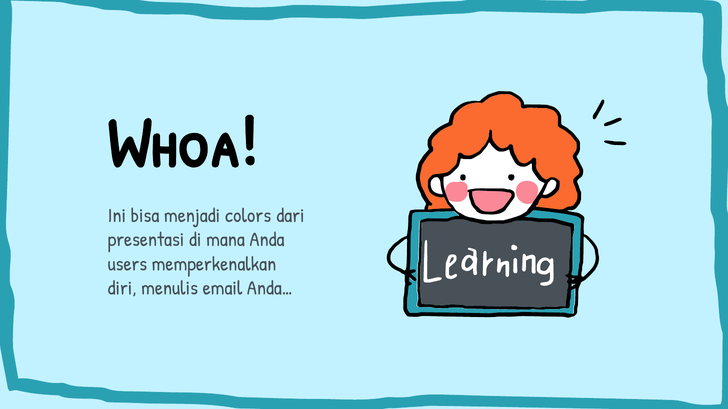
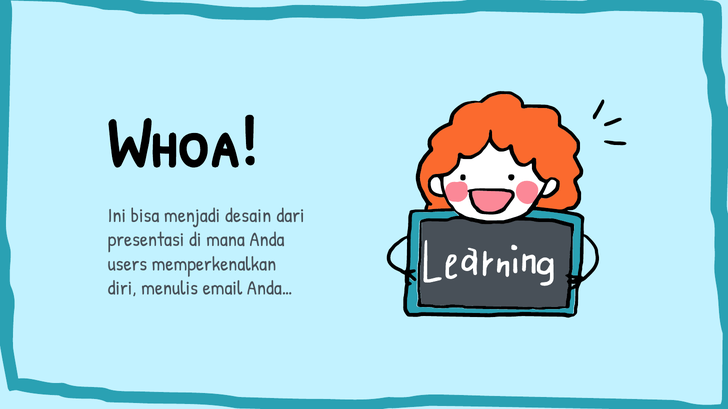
colors: colors -> desain
